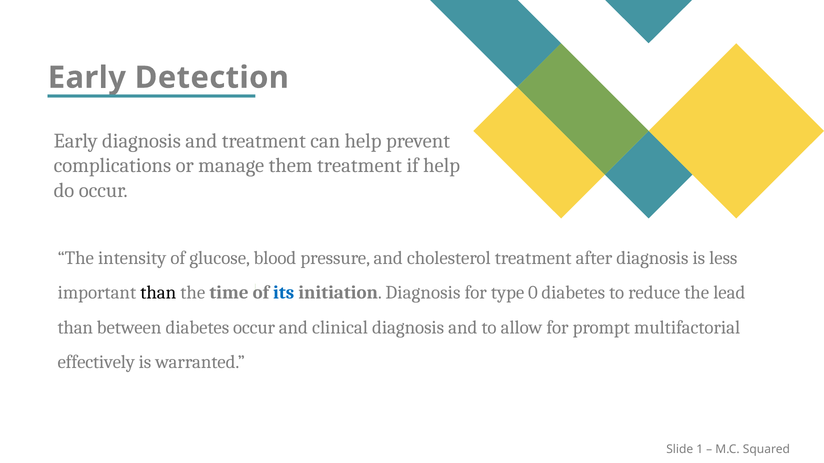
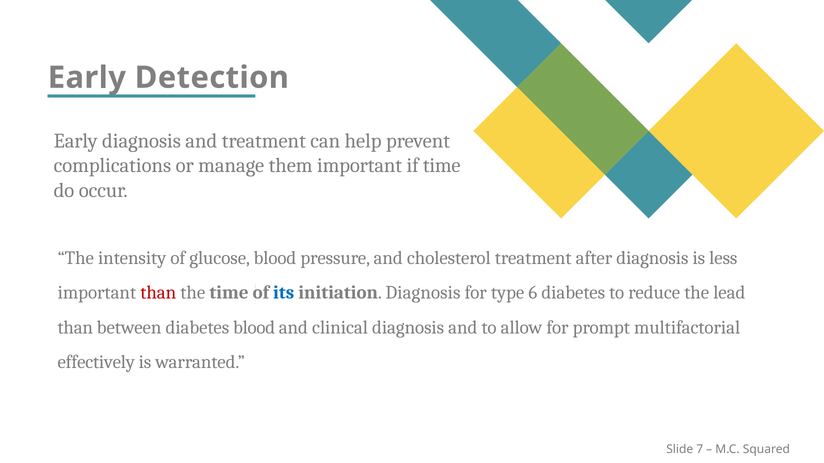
them treatment: treatment -> important
if help: help -> time
than at (158, 293) colour: black -> red
0: 0 -> 6
diabetes occur: occur -> blood
1: 1 -> 7
